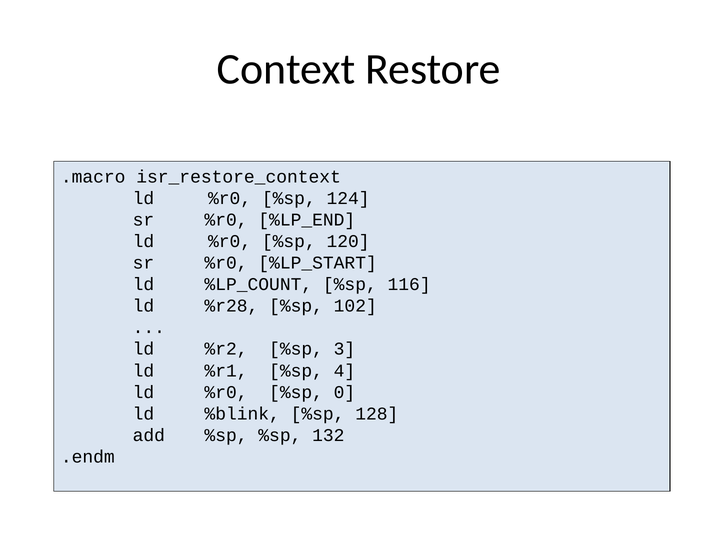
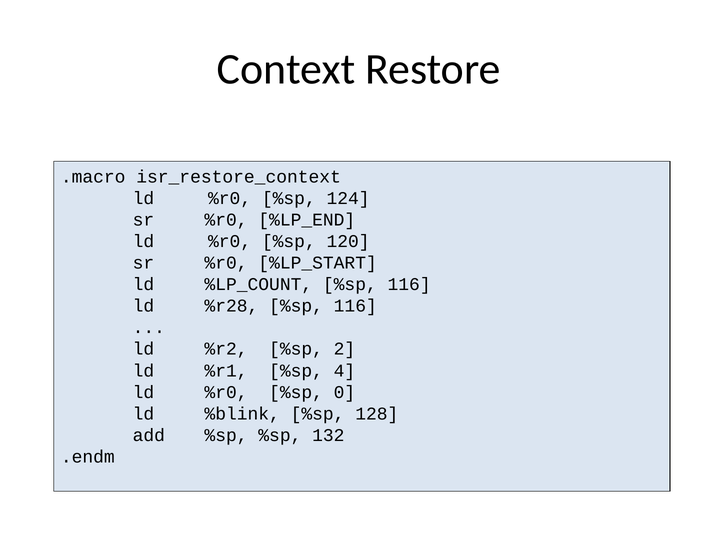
%r28 %sp 102: 102 -> 116
3: 3 -> 2
